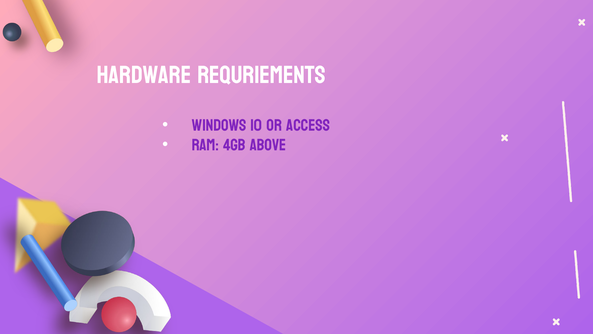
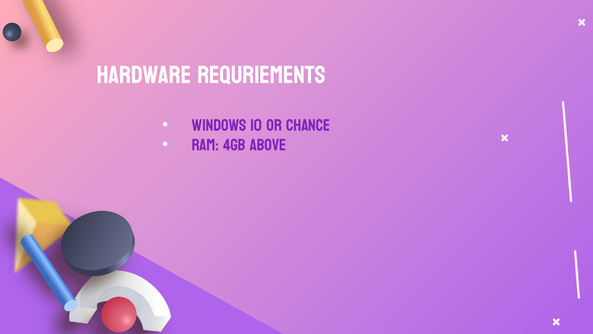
access: access -> chance
